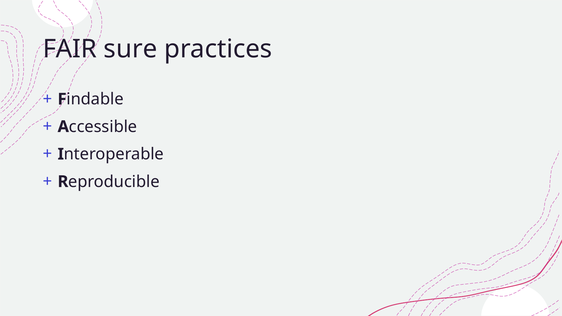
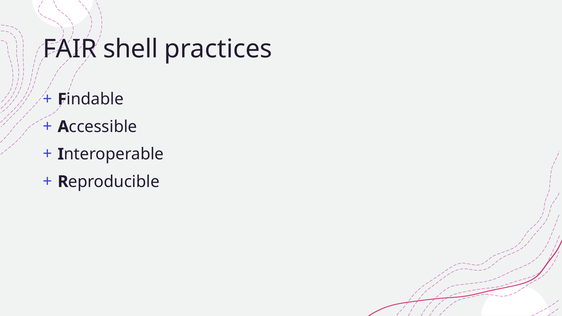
sure: sure -> shell
